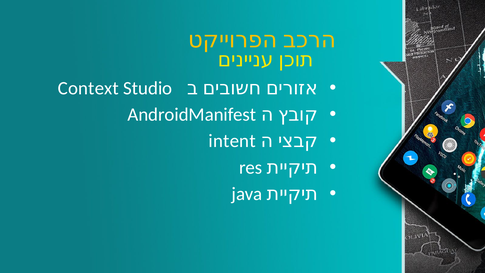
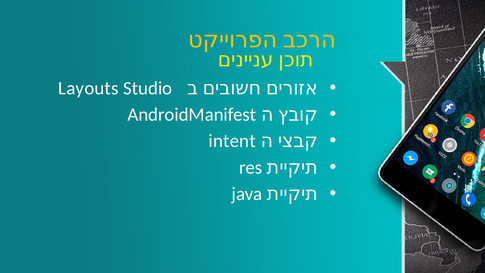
Context: Context -> Layouts
